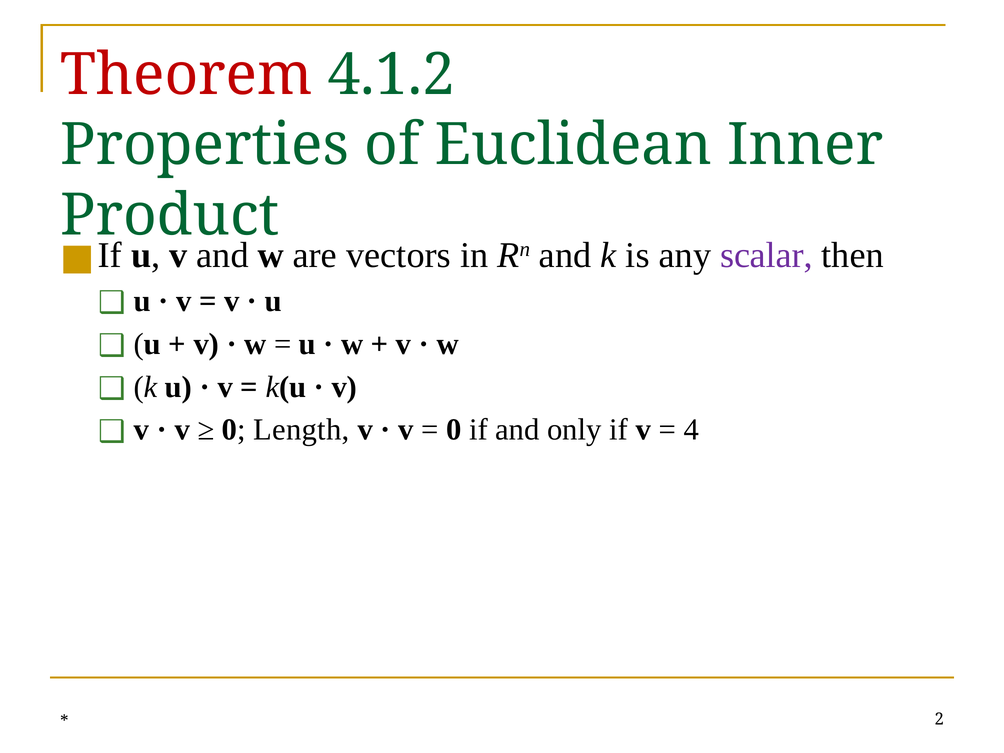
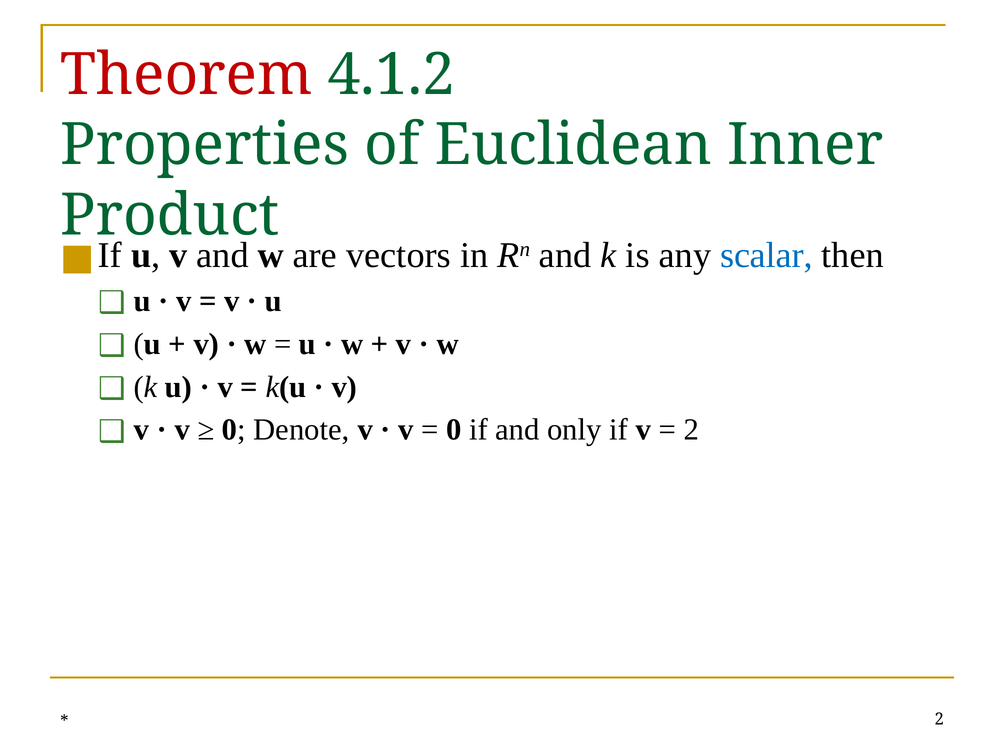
scalar colour: purple -> blue
Length: Length -> Denote
4 at (691, 430): 4 -> 2
